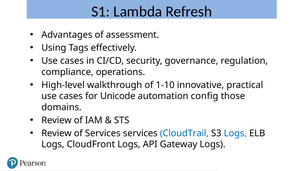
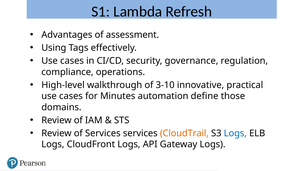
1-10: 1-10 -> 3-10
Unicode: Unicode -> Minutes
config: config -> define
CloudTrail colour: blue -> orange
